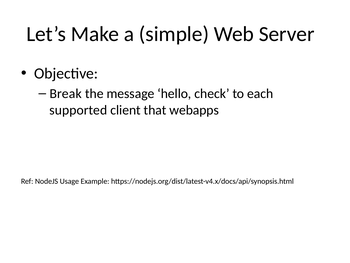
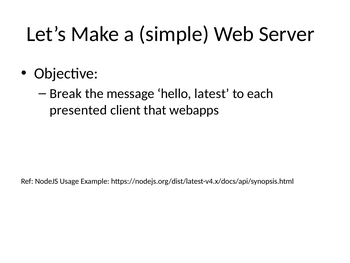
check: check -> latest
supported: supported -> presented
